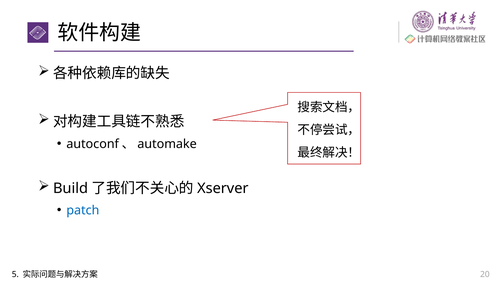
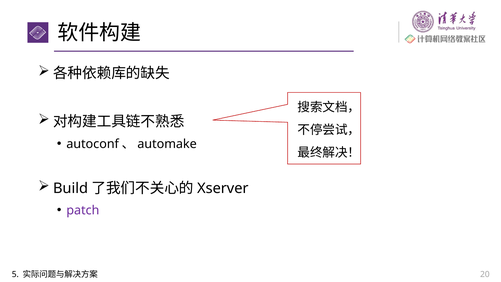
patch colour: blue -> purple
